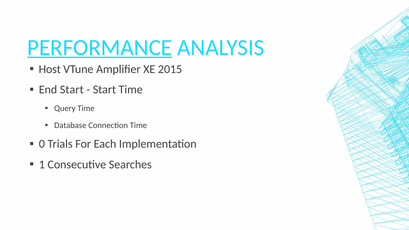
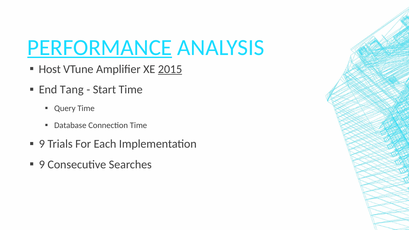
2015 underline: none -> present
End Start: Start -> Tang
0 at (42, 144): 0 -> 9
1 at (42, 165): 1 -> 9
